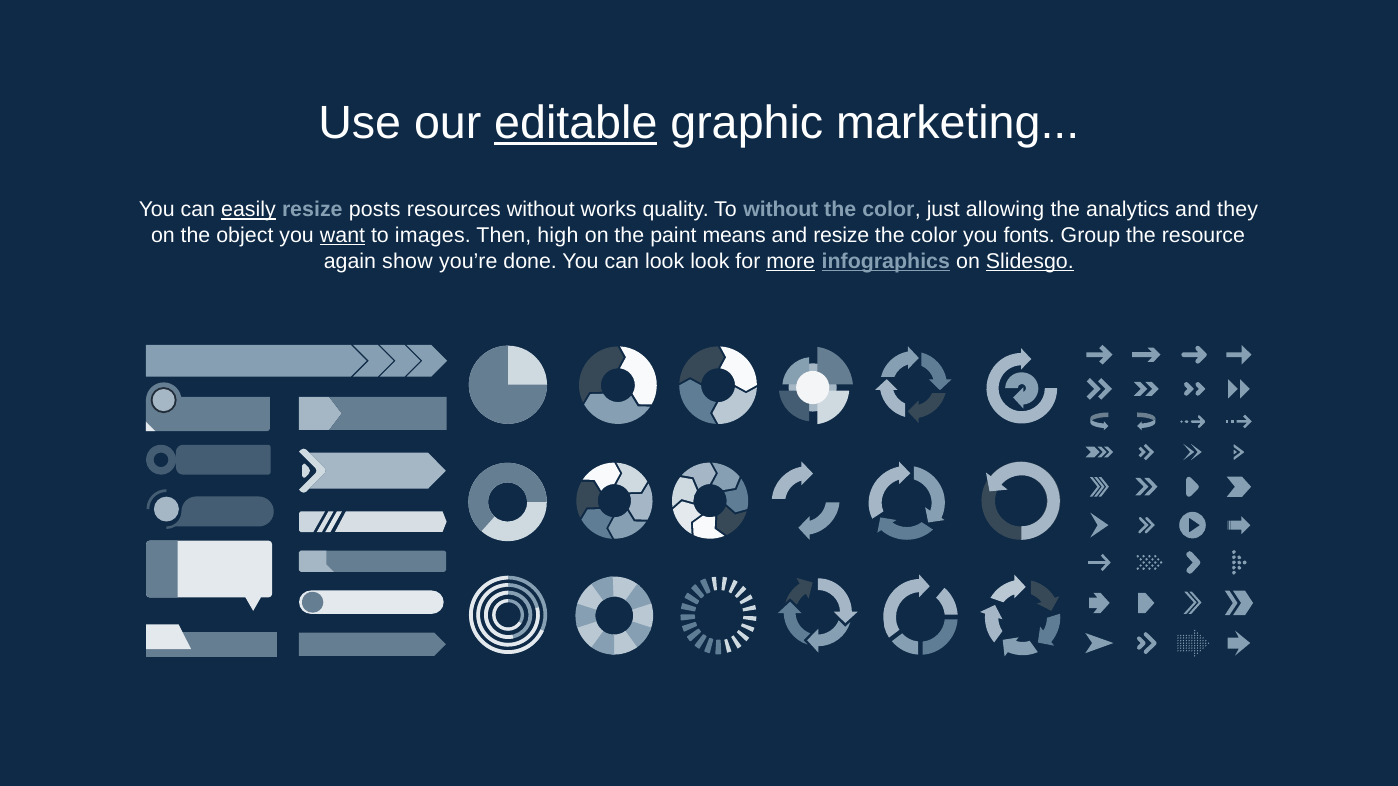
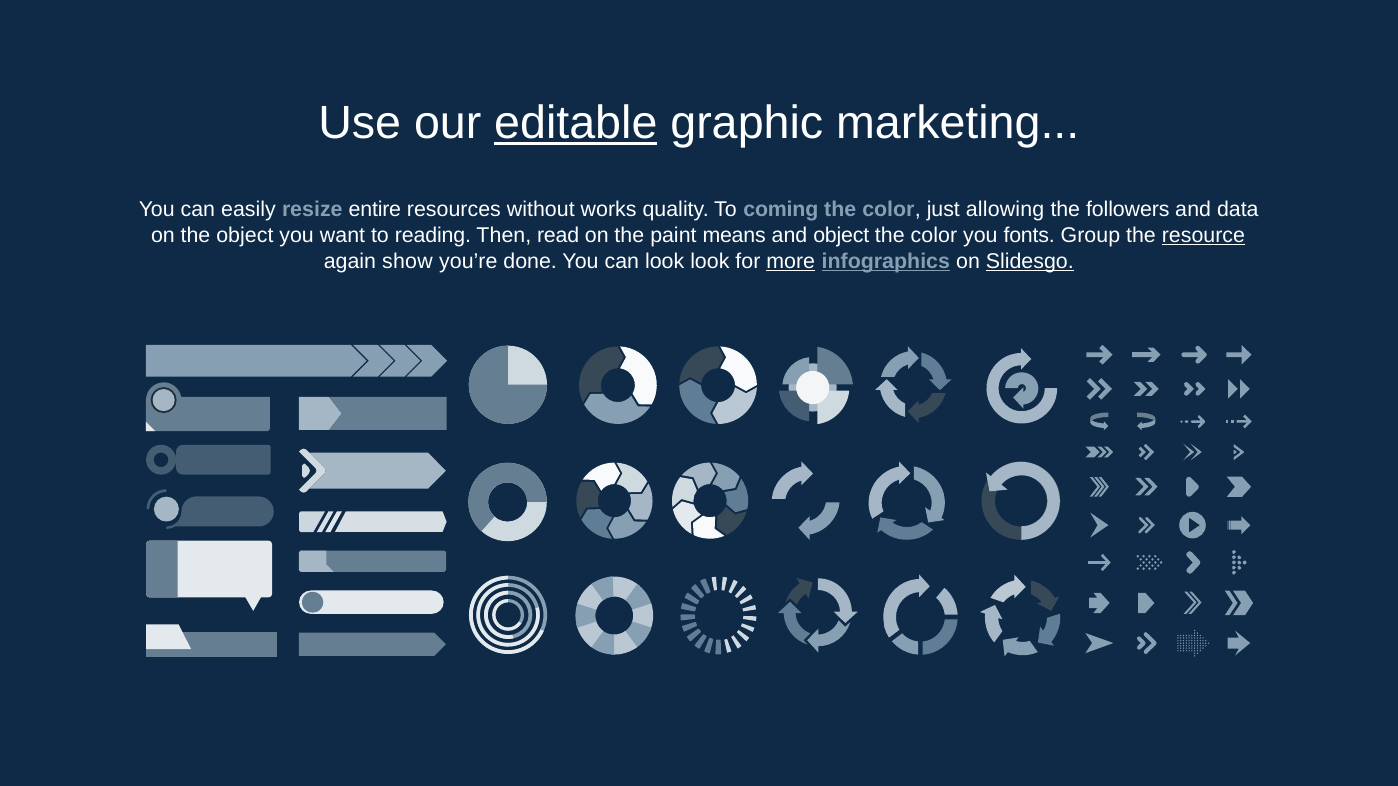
easily underline: present -> none
posts: posts -> entire
To without: without -> coming
analytics: analytics -> followers
they: they -> data
want underline: present -> none
images: images -> reading
high: high -> read
and resize: resize -> object
resource underline: none -> present
